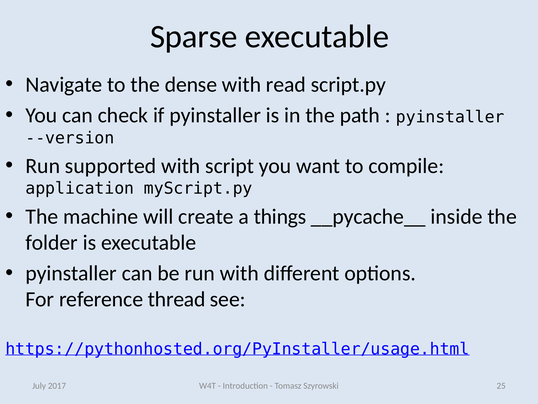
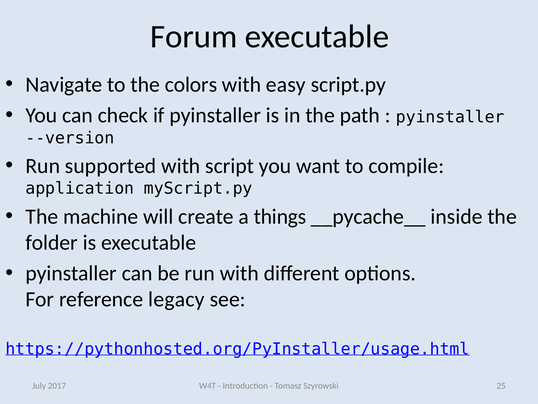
Sparse: Sparse -> Forum
dense: dense -> colors
read: read -> easy
thread: thread -> legacy
